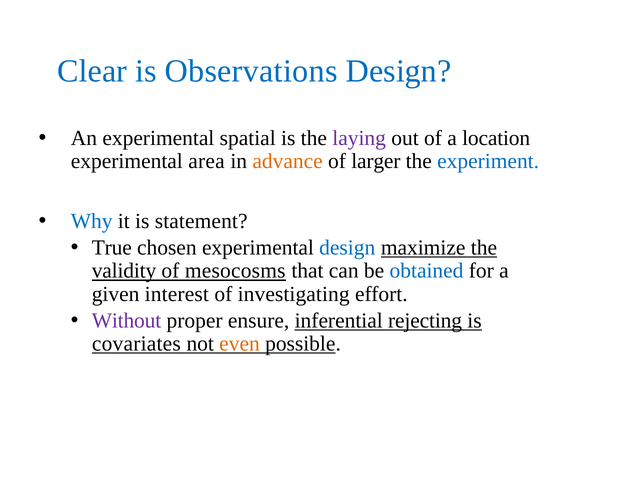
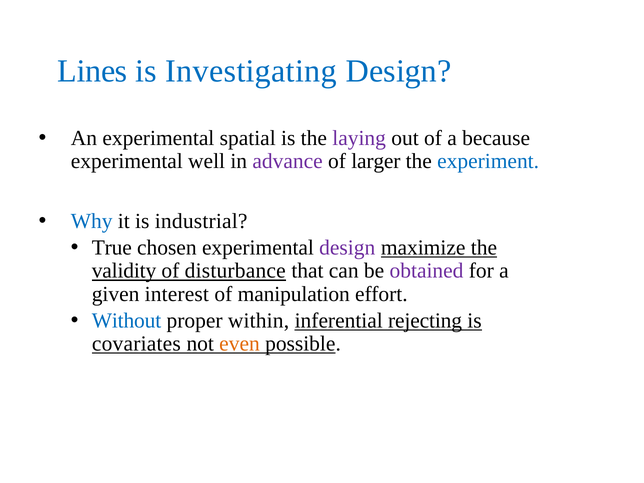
Clear: Clear -> Lines
Observations: Observations -> Investigating
location: location -> because
area: area -> well
advance colour: orange -> purple
statement: statement -> industrial
design at (347, 248) colour: blue -> purple
mesocosms: mesocosms -> disturbance
obtained colour: blue -> purple
investigating: investigating -> manipulation
Without colour: purple -> blue
ensure: ensure -> within
